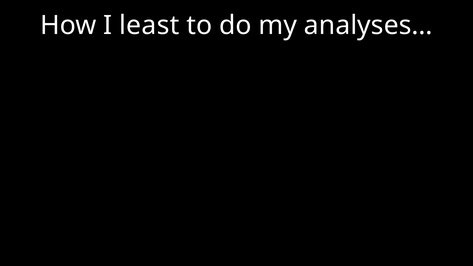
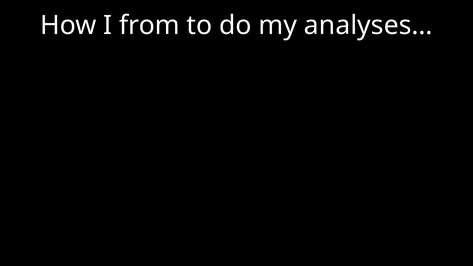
least: least -> from
